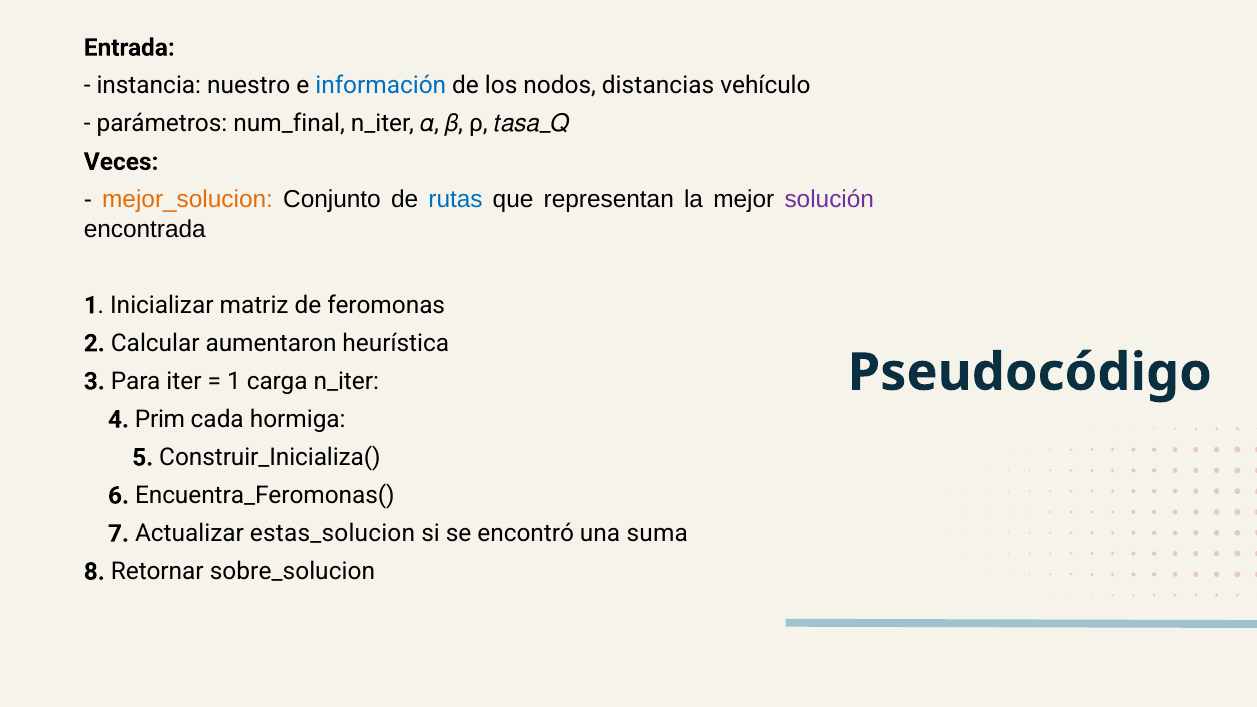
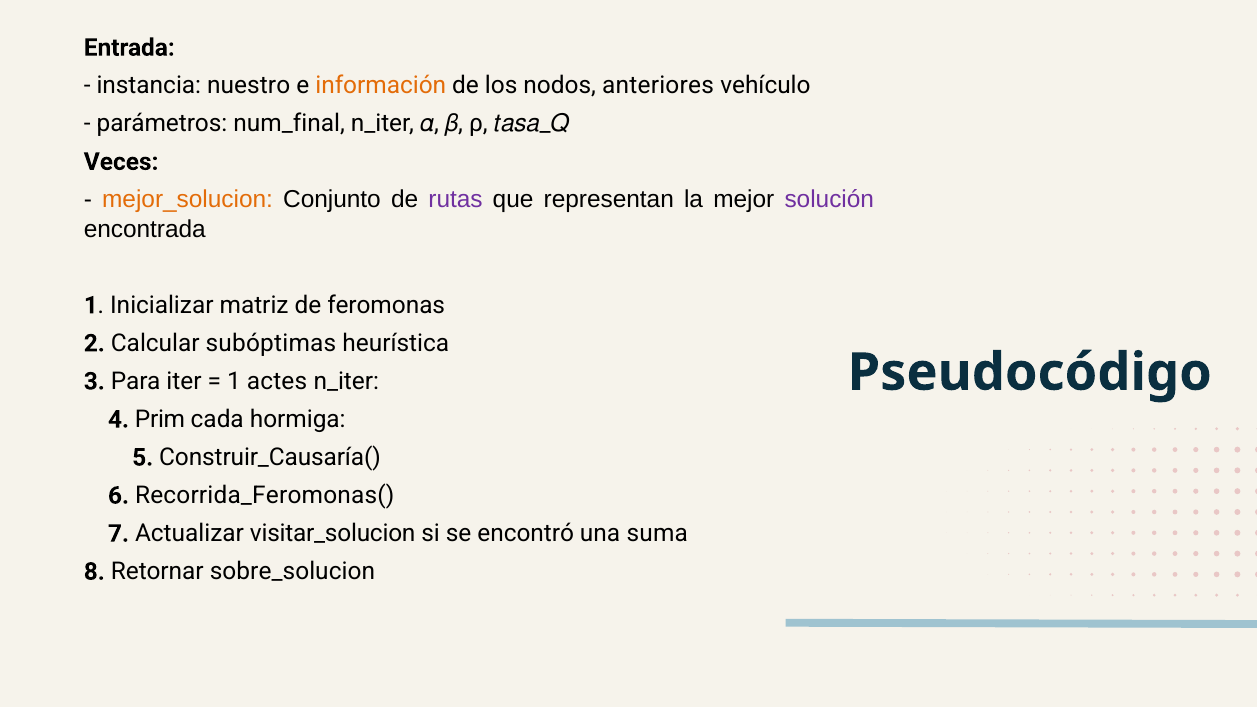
información colour: blue -> orange
distancias: distancias -> anteriores
rutas colour: blue -> purple
aumentaron: aumentaron -> subóptimas
carga: carga -> actes
Construir_Inicializa(: Construir_Inicializa( -> Construir_Causaría(
Encuentra_Feromonas(: Encuentra_Feromonas( -> Recorrida_Feromonas(
estas_solucion: estas_solucion -> visitar_solucion
